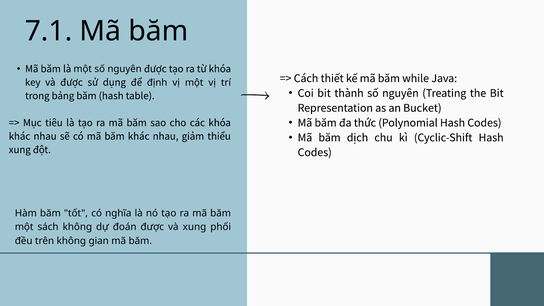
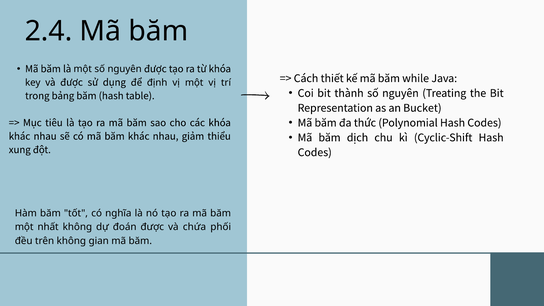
7.1: 7.1 -> 2.4
sách: sách -> nhất
và xung: xung -> chứa
